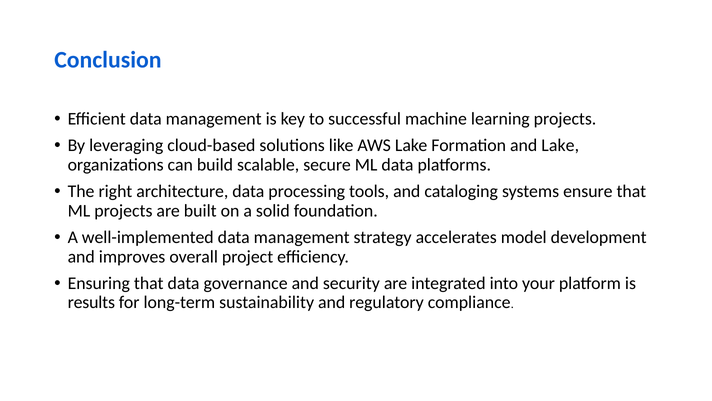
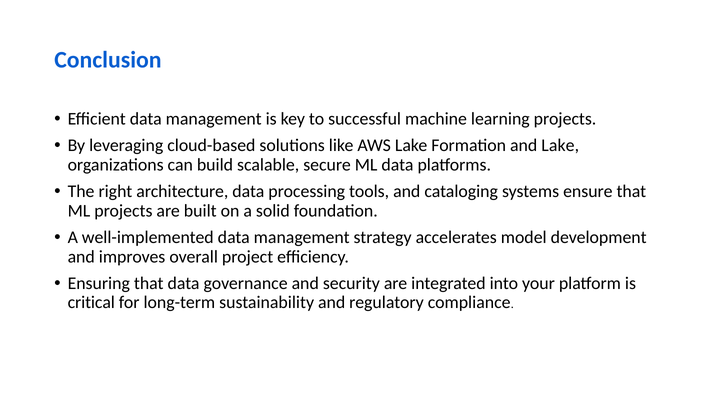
results: results -> critical
